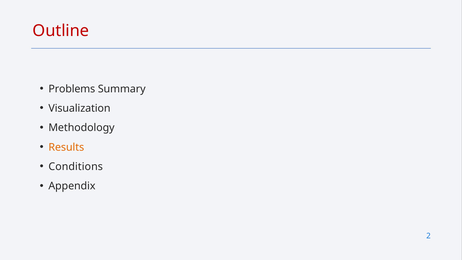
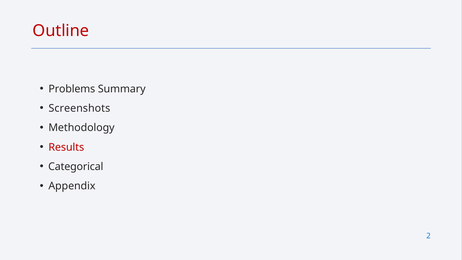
Visualization: Visualization -> Screenshots
Results colour: orange -> red
Conditions: Conditions -> Categorical
